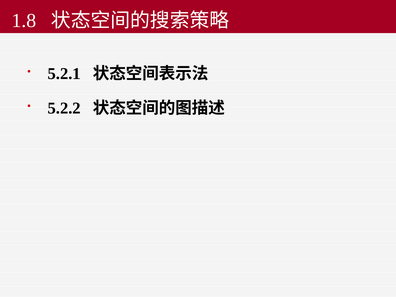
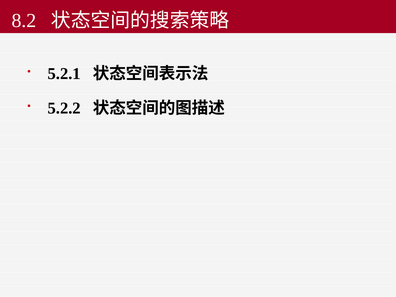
1.8: 1.8 -> 8.2
